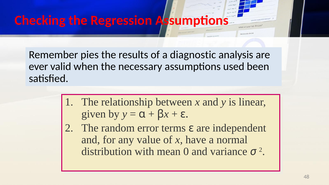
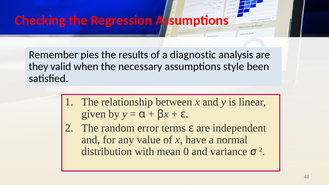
ever: ever -> they
used: used -> style
